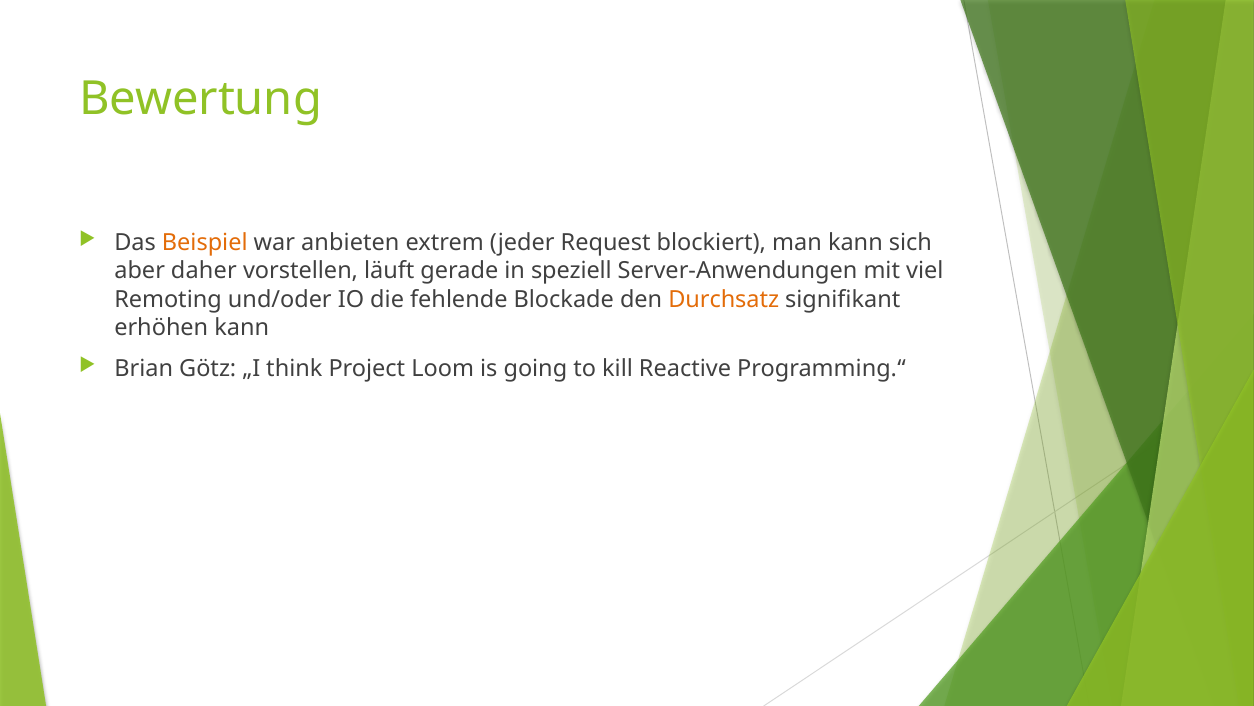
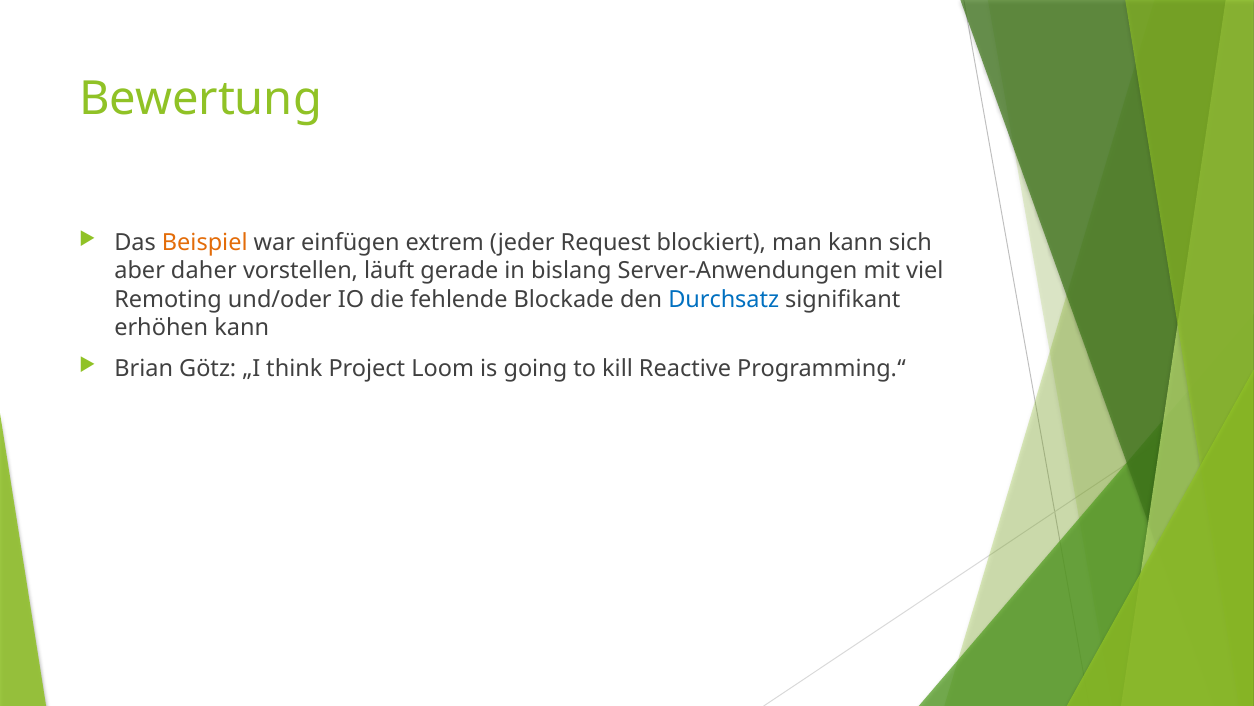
anbieten: anbieten -> einfügen
speziell: speziell -> bislang
Durchsatz colour: orange -> blue
